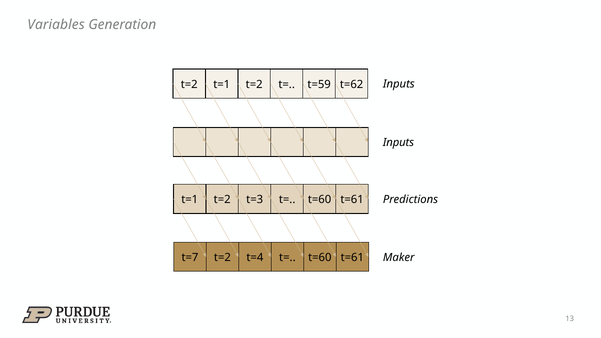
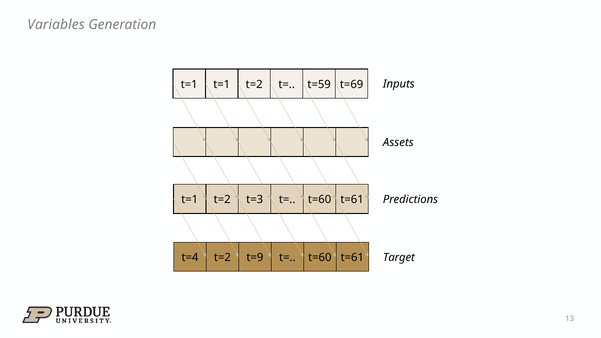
t=2 at (189, 84): t=2 -> t=1
t=62: t=62 -> t=69
Inputs at (398, 143): Inputs -> Assets
t=7: t=7 -> t=4
t=4: t=4 -> t=9
Maker: Maker -> Target
